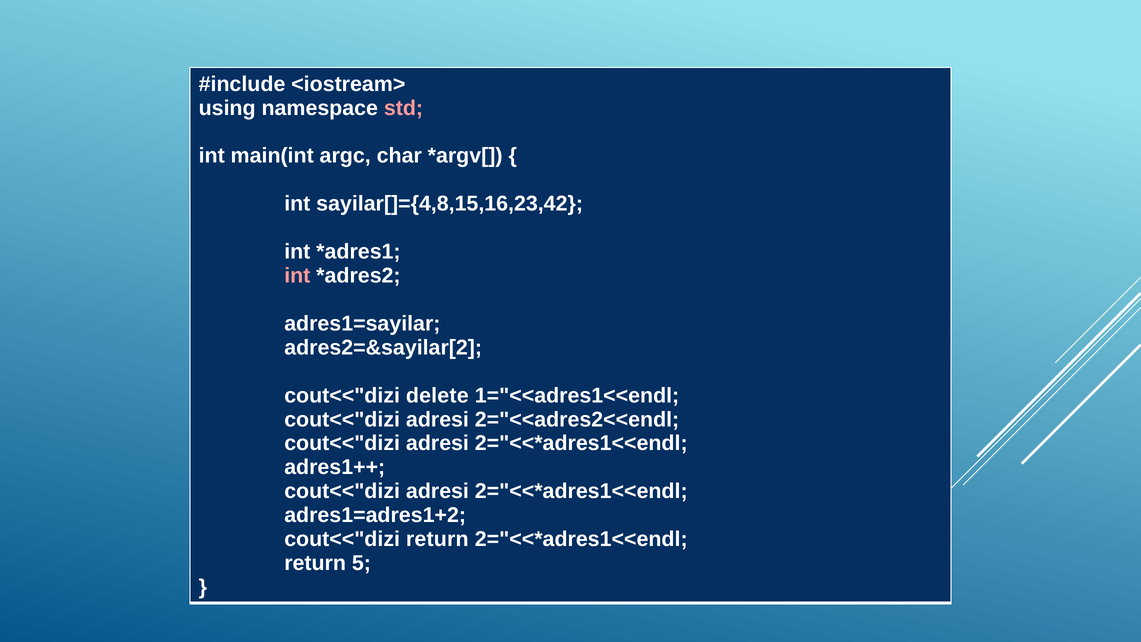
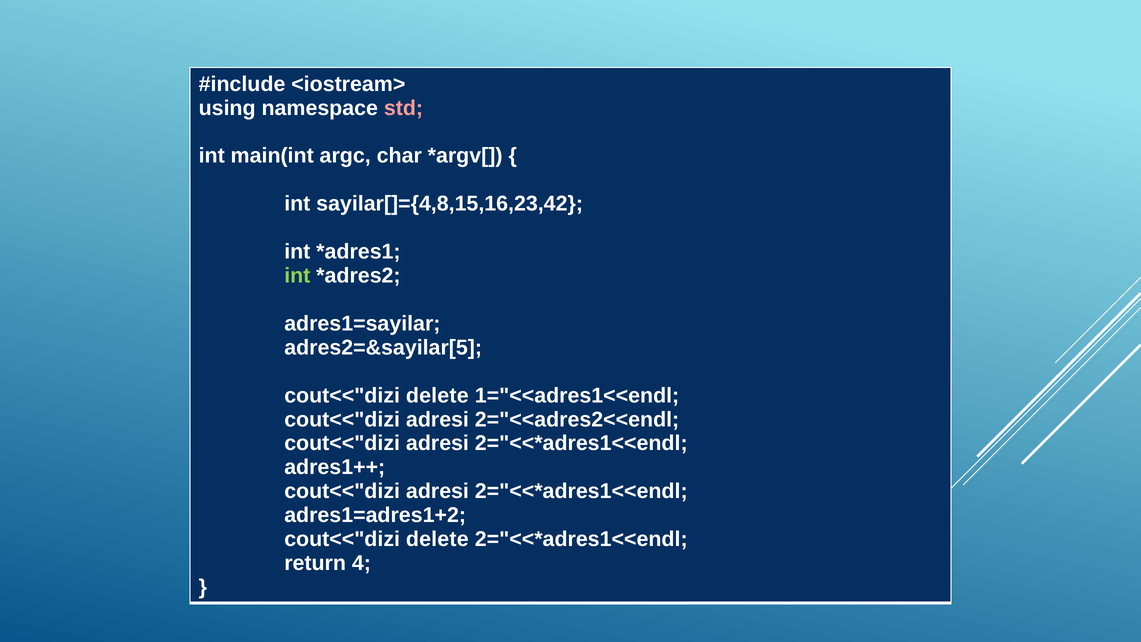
int at (297, 276) colour: pink -> light green
adres2=&sayilar[2: adres2=&sayilar[2 -> adres2=&sayilar[5
return at (437, 539): return -> delete
5: 5 -> 4
